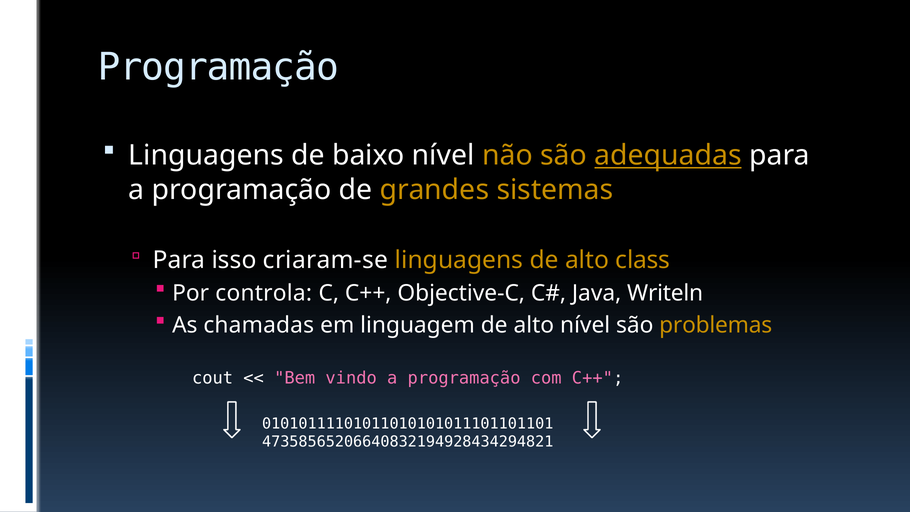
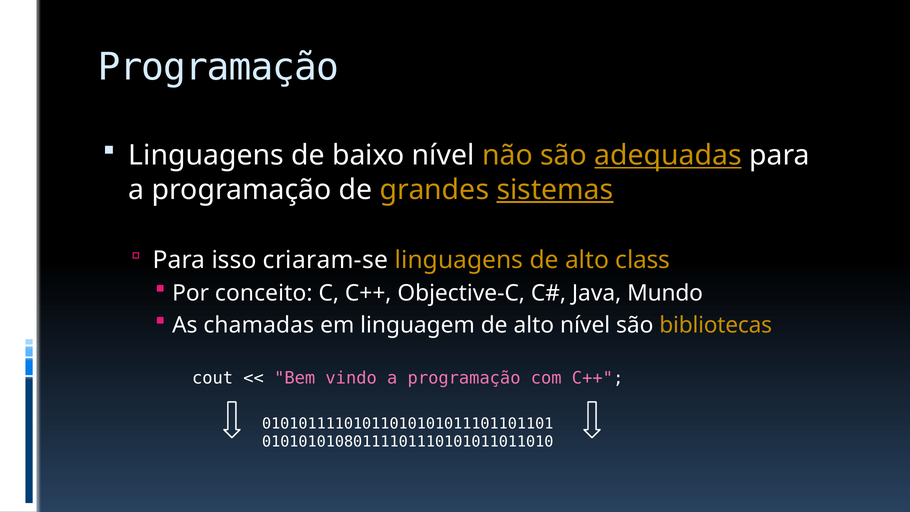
sistemas underline: none -> present
controla: controla -> conceito
Writeln: Writeln -> Mundo
problemas: problemas -> bibliotecas
47358565206640832194928434294821: 47358565206640832194928434294821 -> 01010101080111101110101011011010
